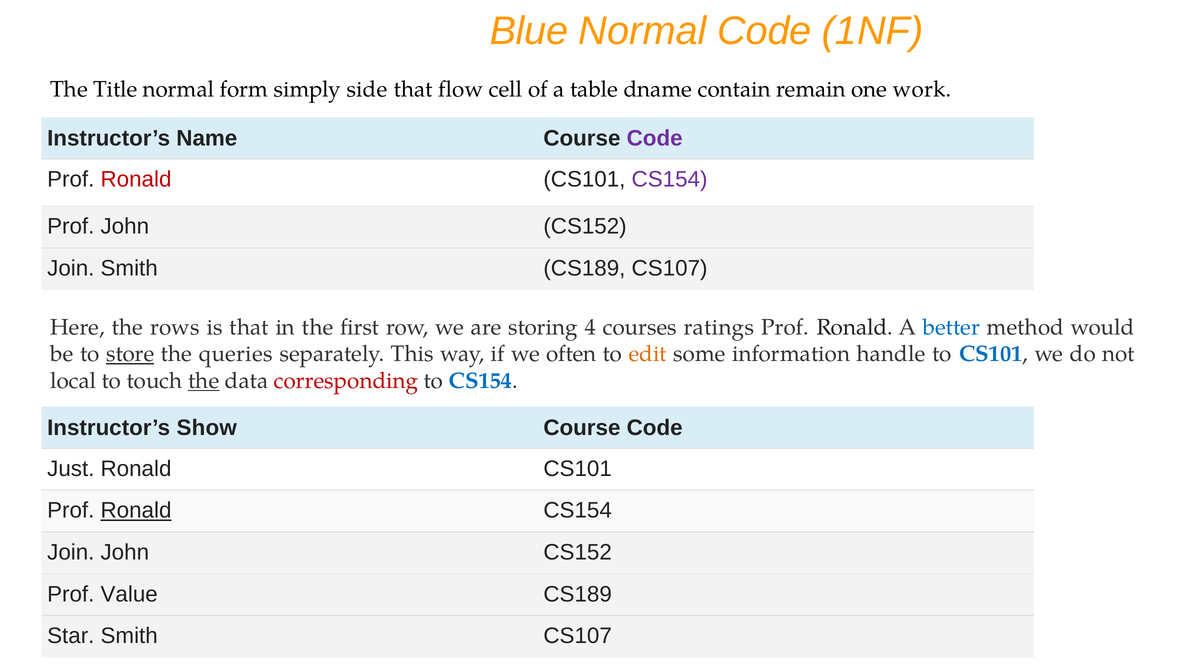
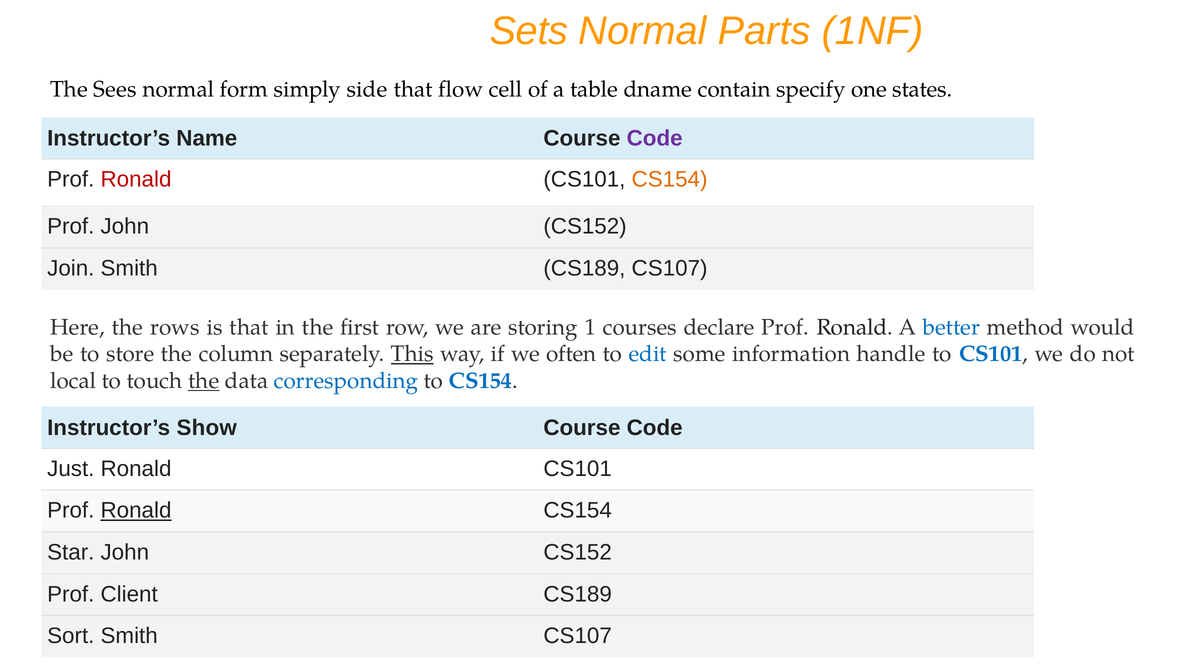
Blue: Blue -> Sets
Normal Code: Code -> Parts
Title: Title -> Sees
remain: remain -> specify
work: work -> states
CS154 at (670, 179) colour: purple -> orange
4: 4 -> 1
ratings: ratings -> declare
store underline: present -> none
queries: queries -> column
This underline: none -> present
edit colour: orange -> blue
corresponding colour: red -> blue
Join at (71, 552): Join -> Star
Value: Value -> Client
Star: Star -> Sort
